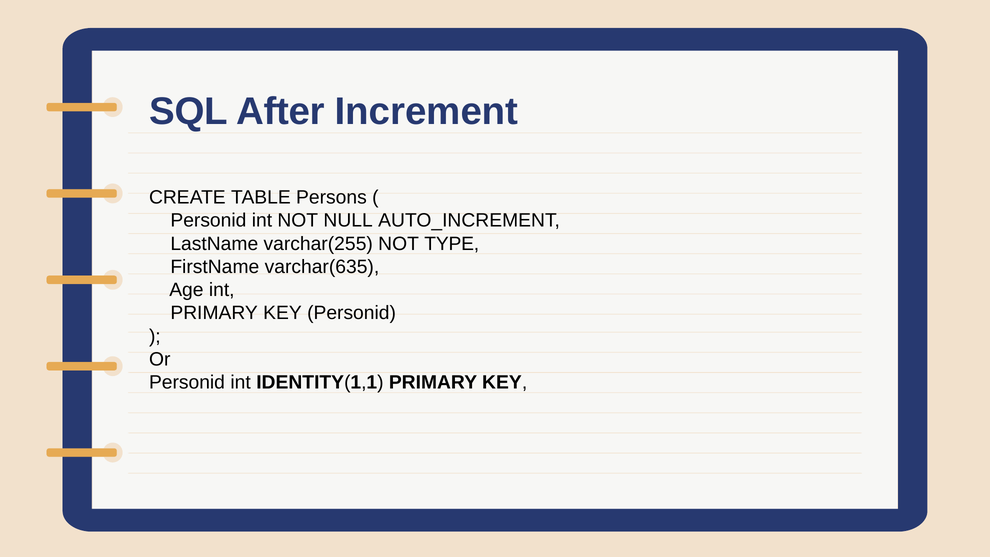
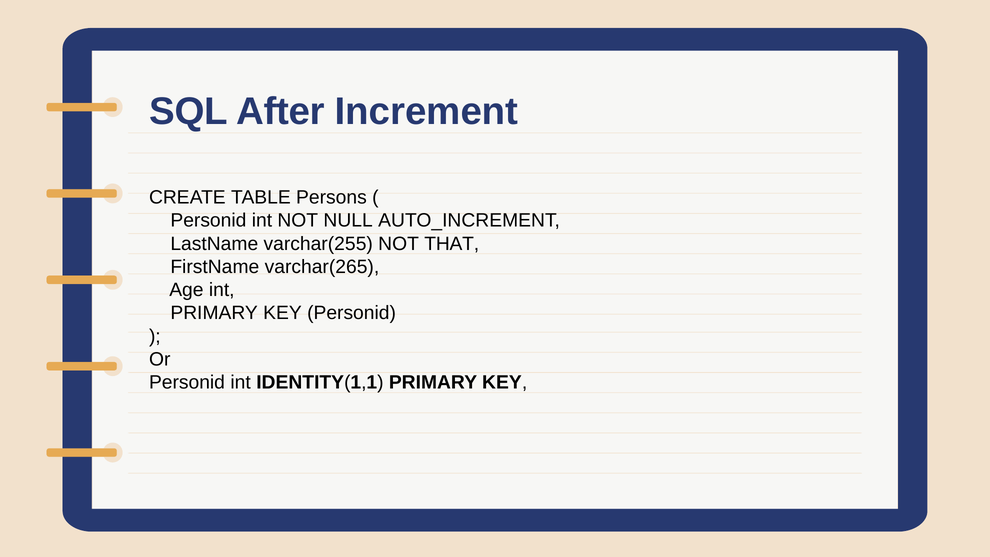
TYPE: TYPE -> THAT
varchar(635: varchar(635 -> varchar(265
